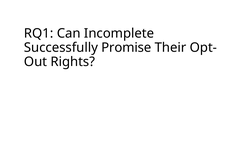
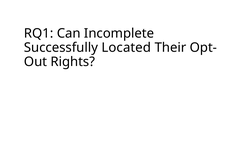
Promise: Promise -> Located
